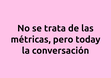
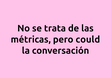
today: today -> could
